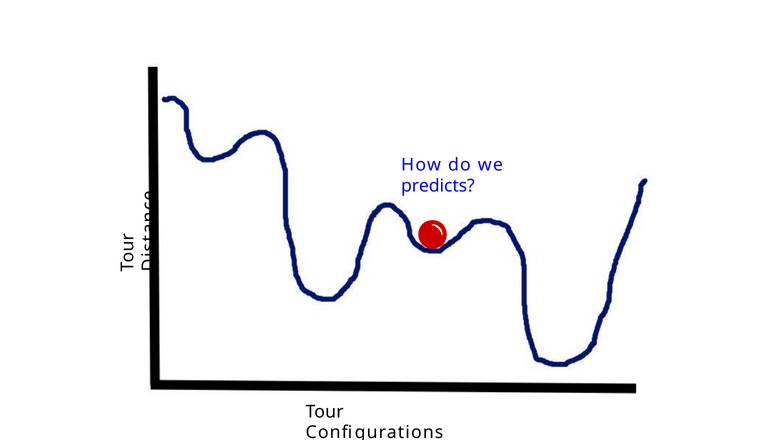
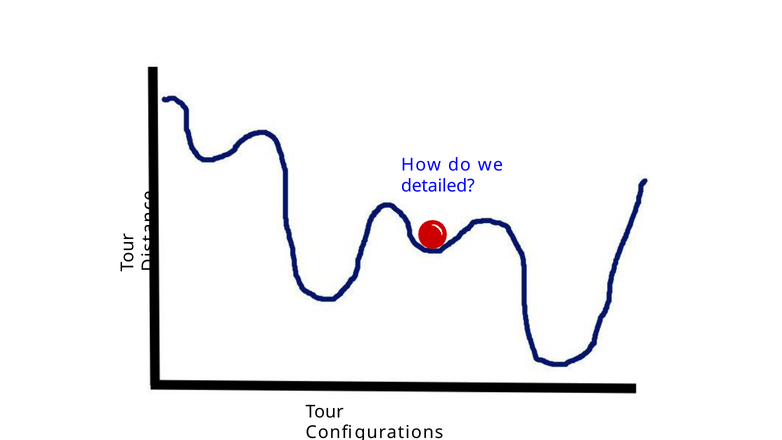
predicts: predicts -> detailed
